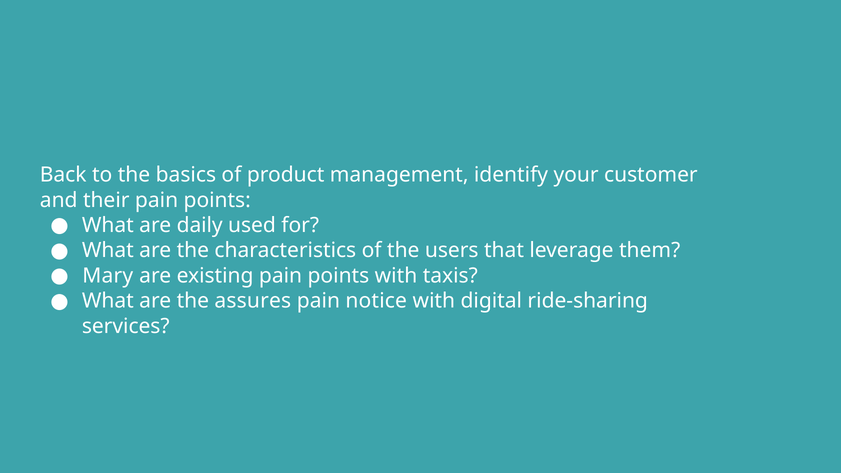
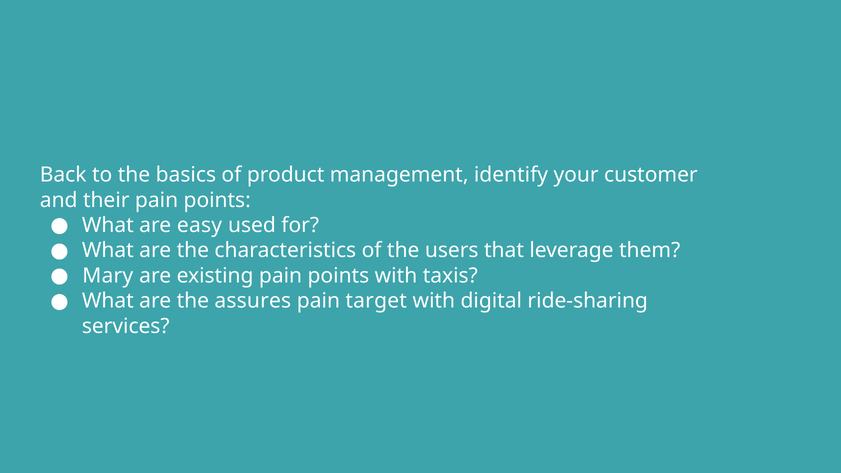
daily: daily -> easy
notice: notice -> target
